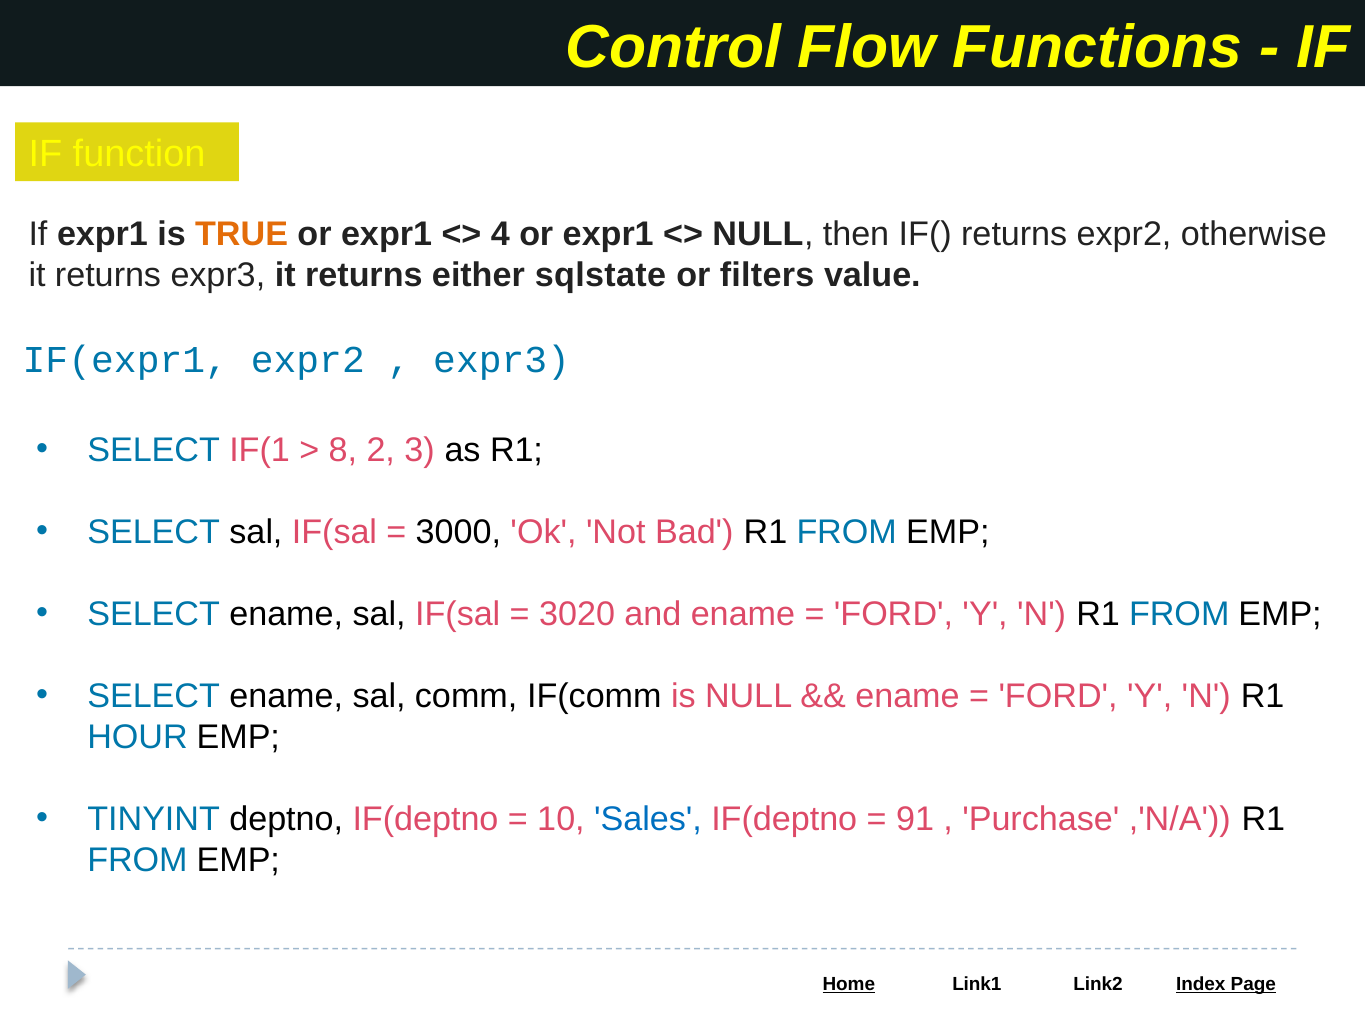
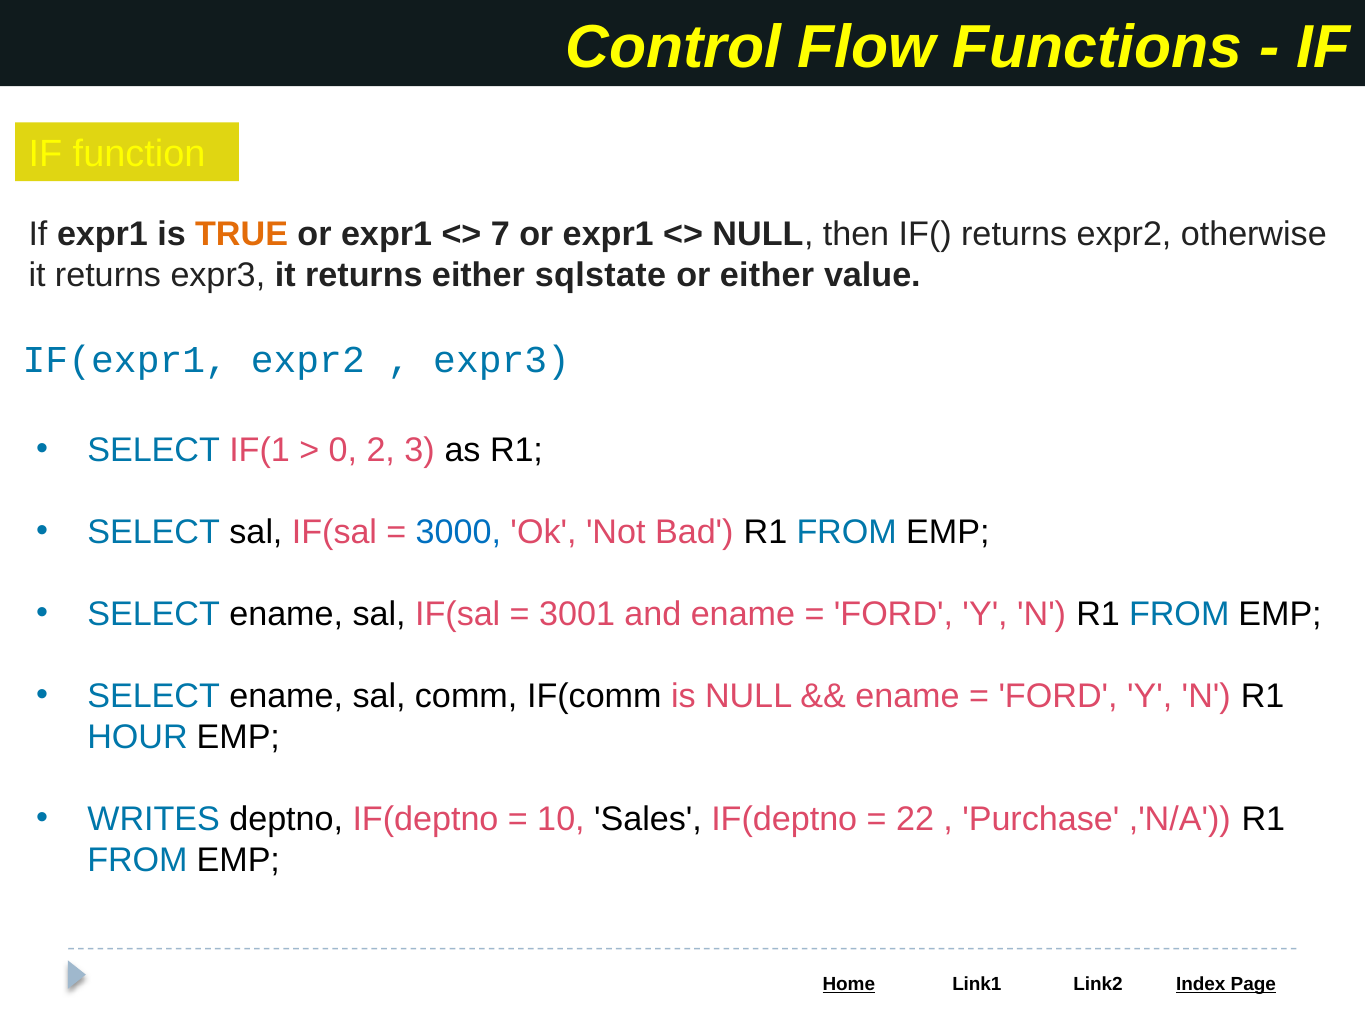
4: 4 -> 7
or filters: filters -> either
8: 8 -> 0
3000 colour: black -> blue
3020: 3020 -> 3001
TINYINT: TINYINT -> WRITES
Sales colour: blue -> black
91: 91 -> 22
